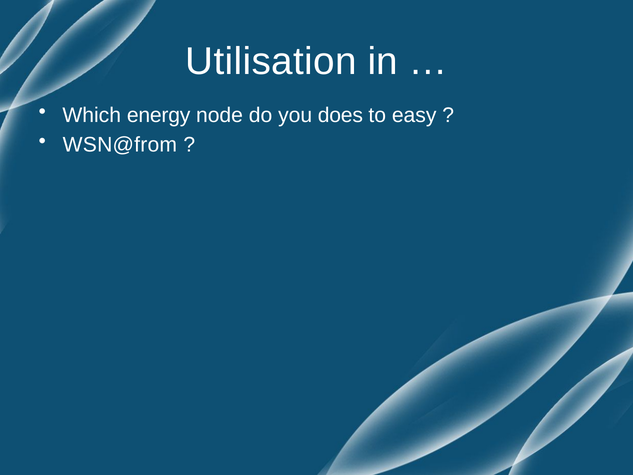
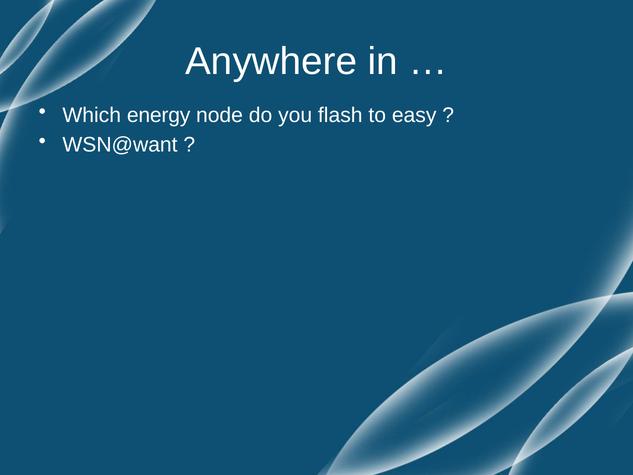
Utilisation: Utilisation -> Anywhere
does: does -> flash
WSN@from: WSN@from -> WSN@want
